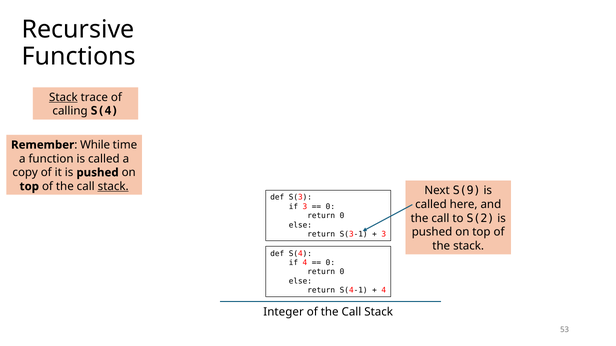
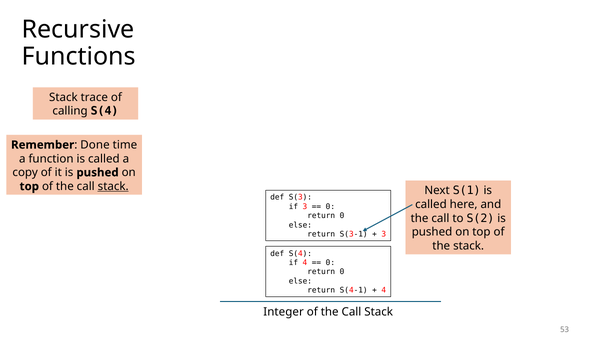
Stack at (63, 97) underline: present -> none
While: While -> Done
S(9: S(9 -> S(1
